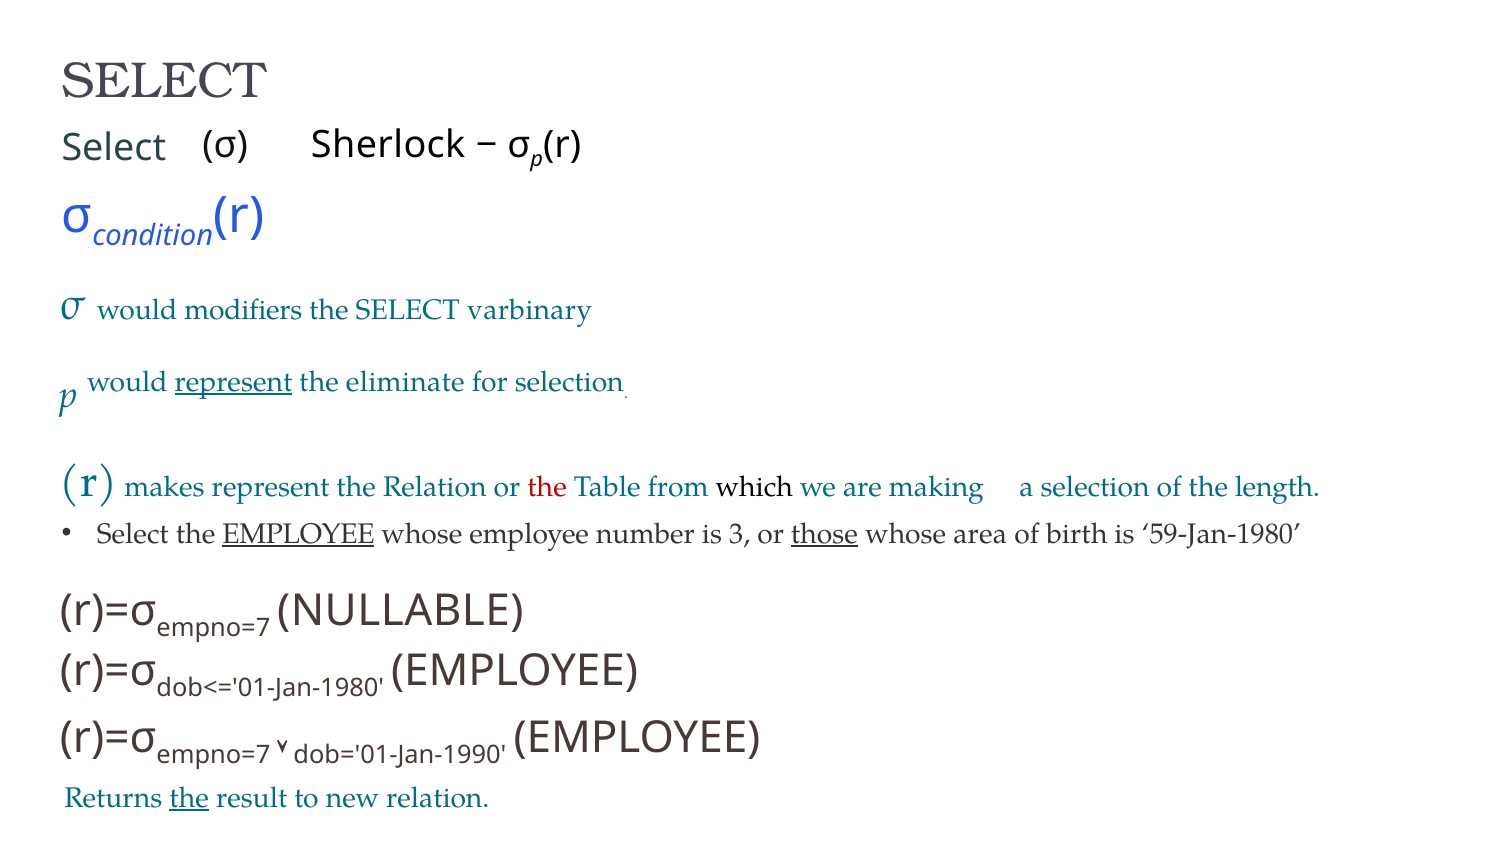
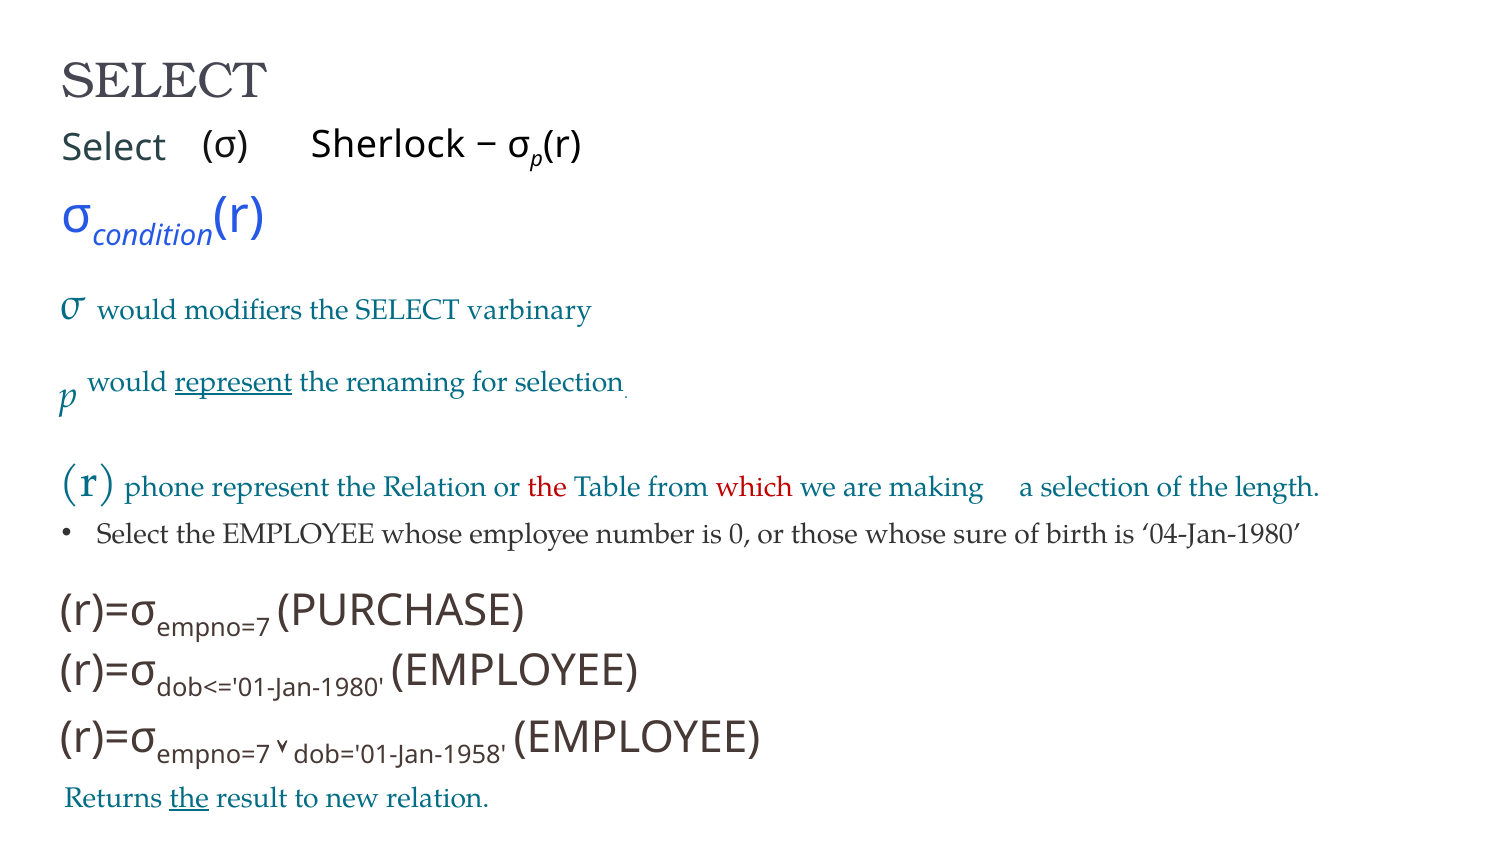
eliminate: eliminate -> renaming
makes: makes -> phone
which colour: black -> red
EMPLOYEE at (299, 534) underline: present -> none
3: 3 -> 0
those underline: present -> none
area: area -> sure
59-Jan-1980: 59-Jan-1980 -> 04-Jan-1980
NULLABLE: NULLABLE -> PURCHASE
dob='01-Jan-1990: dob='01-Jan-1990 -> dob='01-Jan-1958
